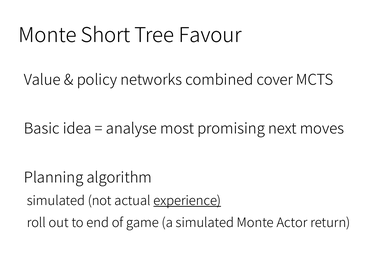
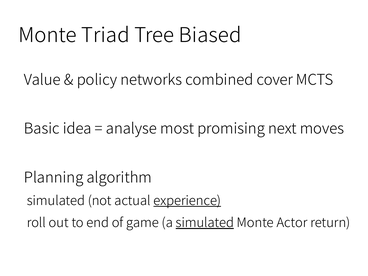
Short: Short -> Triad
Favour: Favour -> Biased
simulated at (205, 223) underline: none -> present
